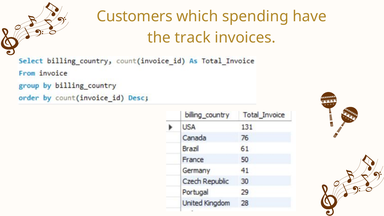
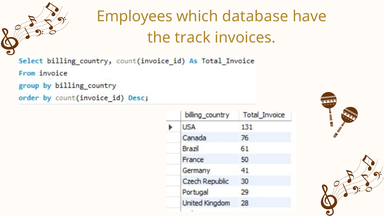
Customers: Customers -> Employees
spending: spending -> database
